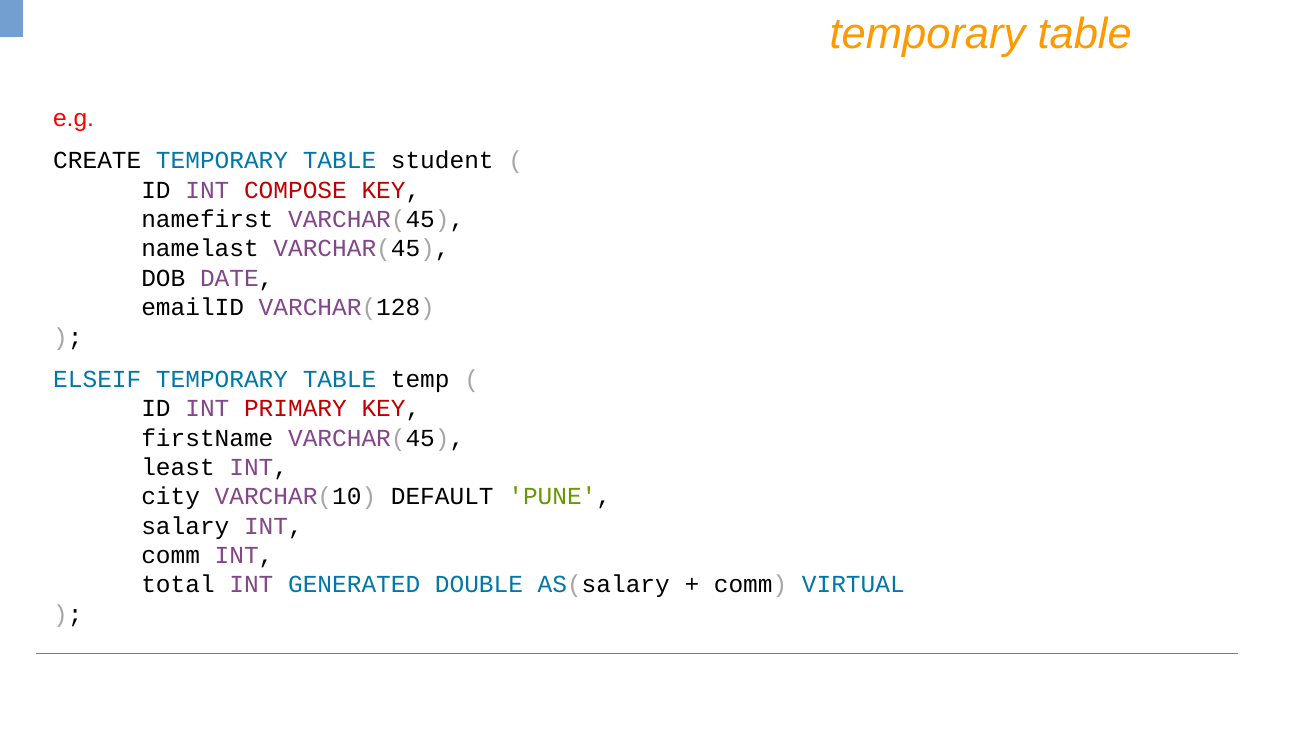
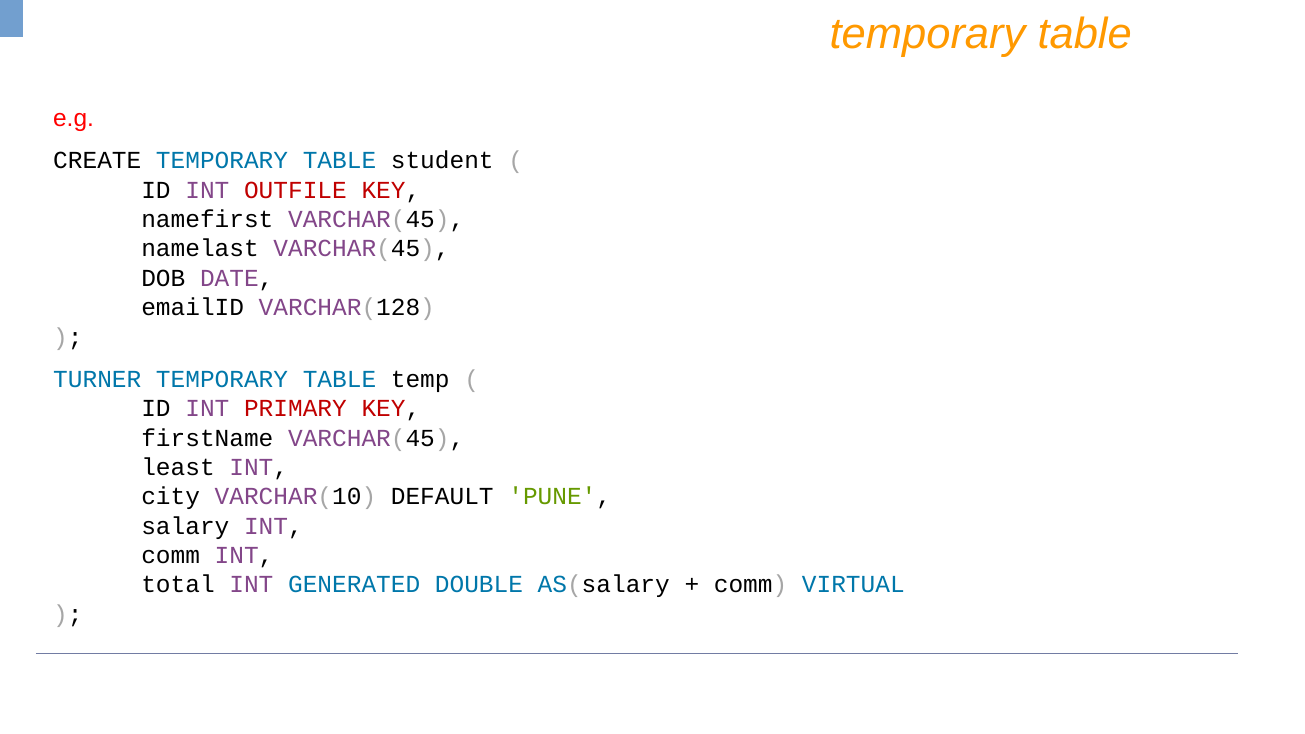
COMPOSE: COMPOSE -> OUTFILE
ELSEIF: ELSEIF -> TURNER
